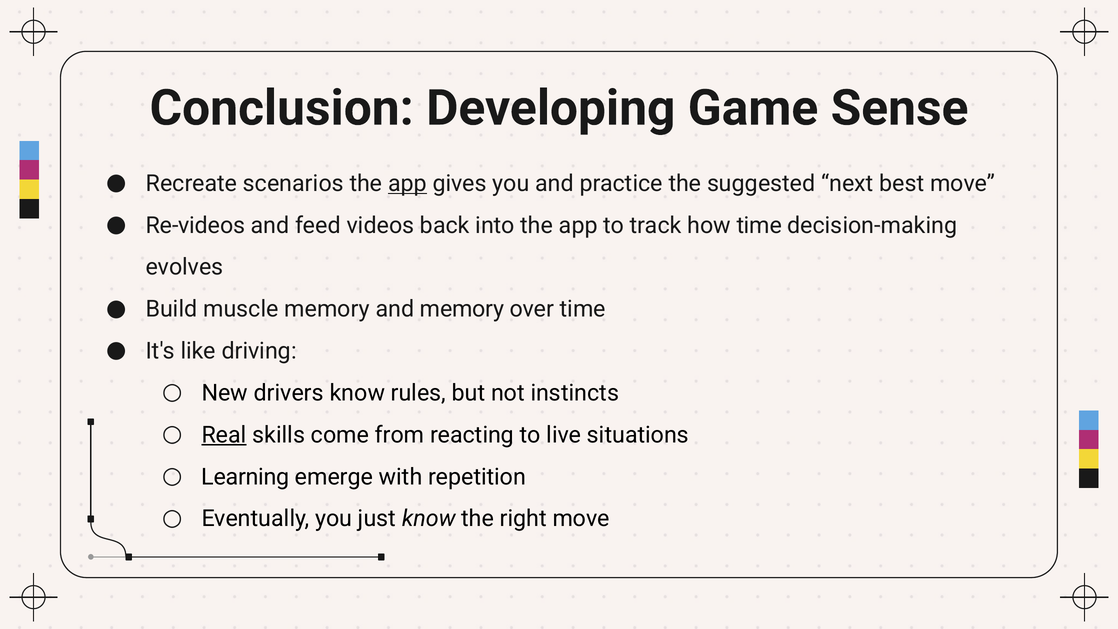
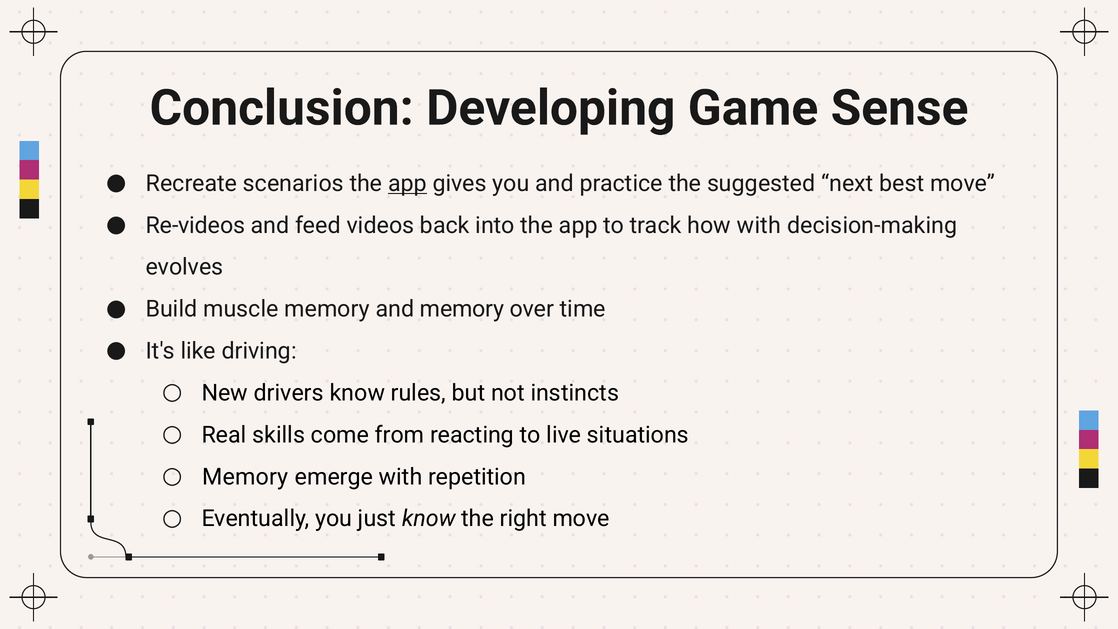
how time: time -> with
Real underline: present -> none
Learning at (245, 477): Learning -> Memory
